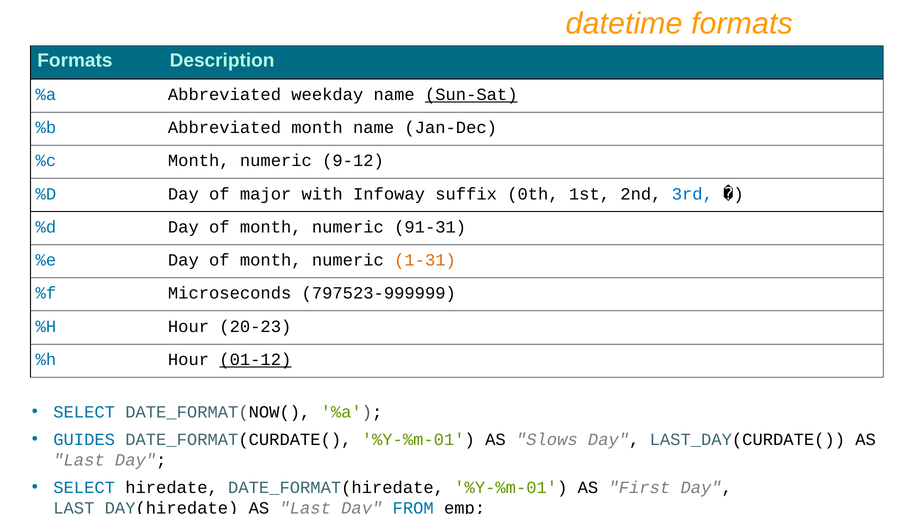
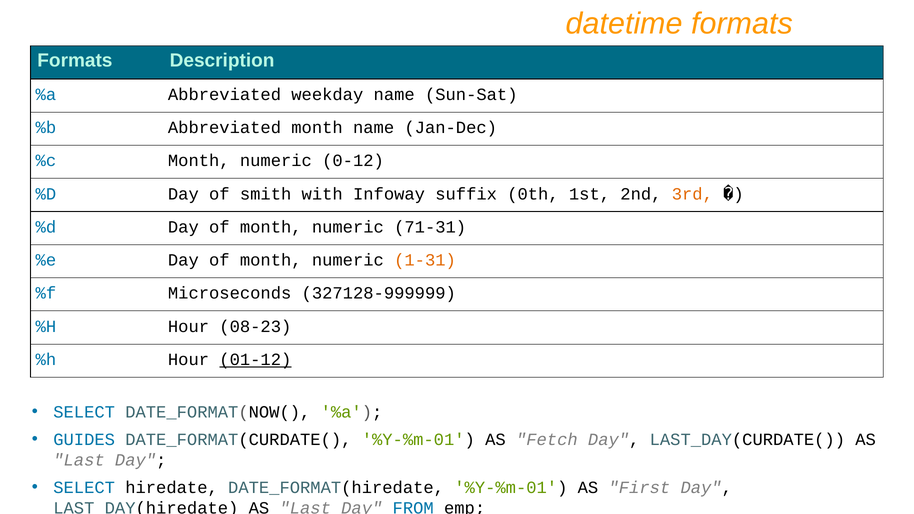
Sun-Sat underline: present -> none
9-12: 9-12 -> 0-12
major: major -> smith
3rd colour: blue -> orange
91-31: 91-31 -> 71-31
797523-999999: 797523-999999 -> 327128-999999
20-23: 20-23 -> 08-23
Slows: Slows -> Fetch
